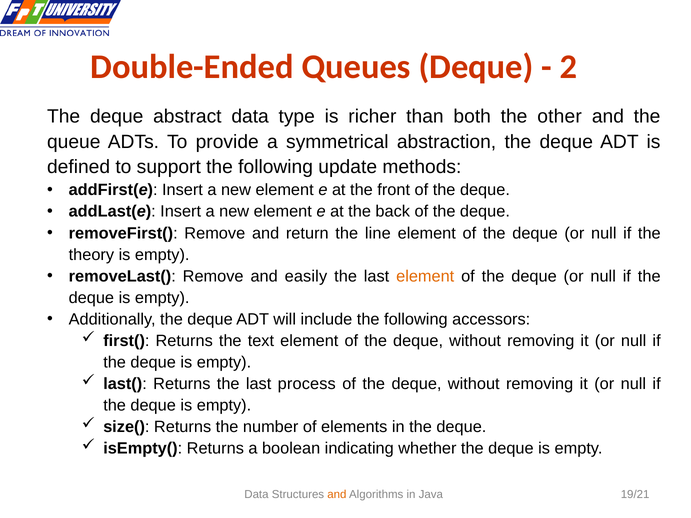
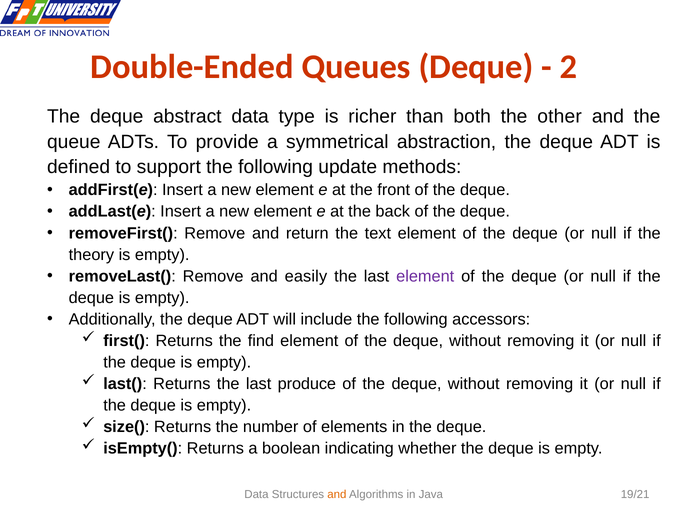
line: line -> text
element at (425, 276) colour: orange -> purple
text: text -> find
process: process -> produce
